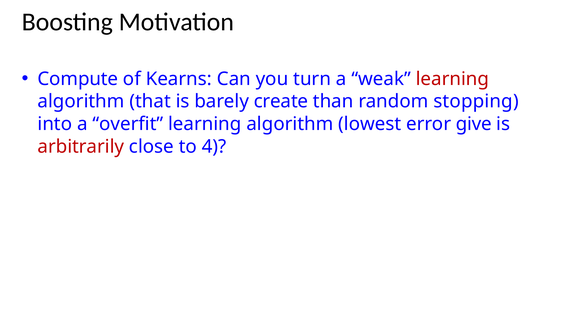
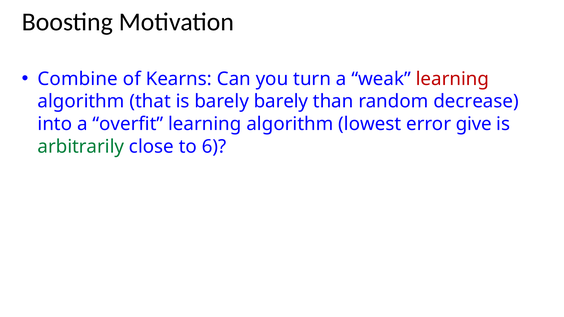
Compute: Compute -> Combine
barely create: create -> barely
stopping: stopping -> decrease
arbitrarily colour: red -> green
4: 4 -> 6
